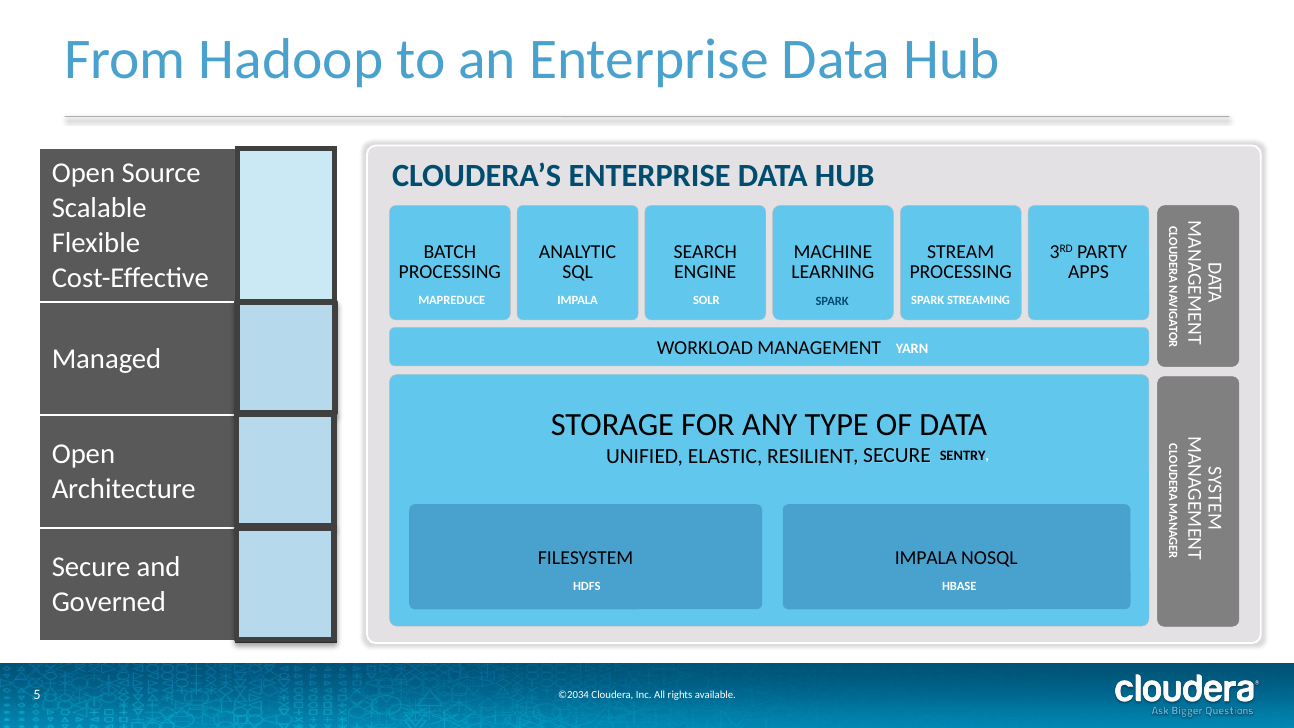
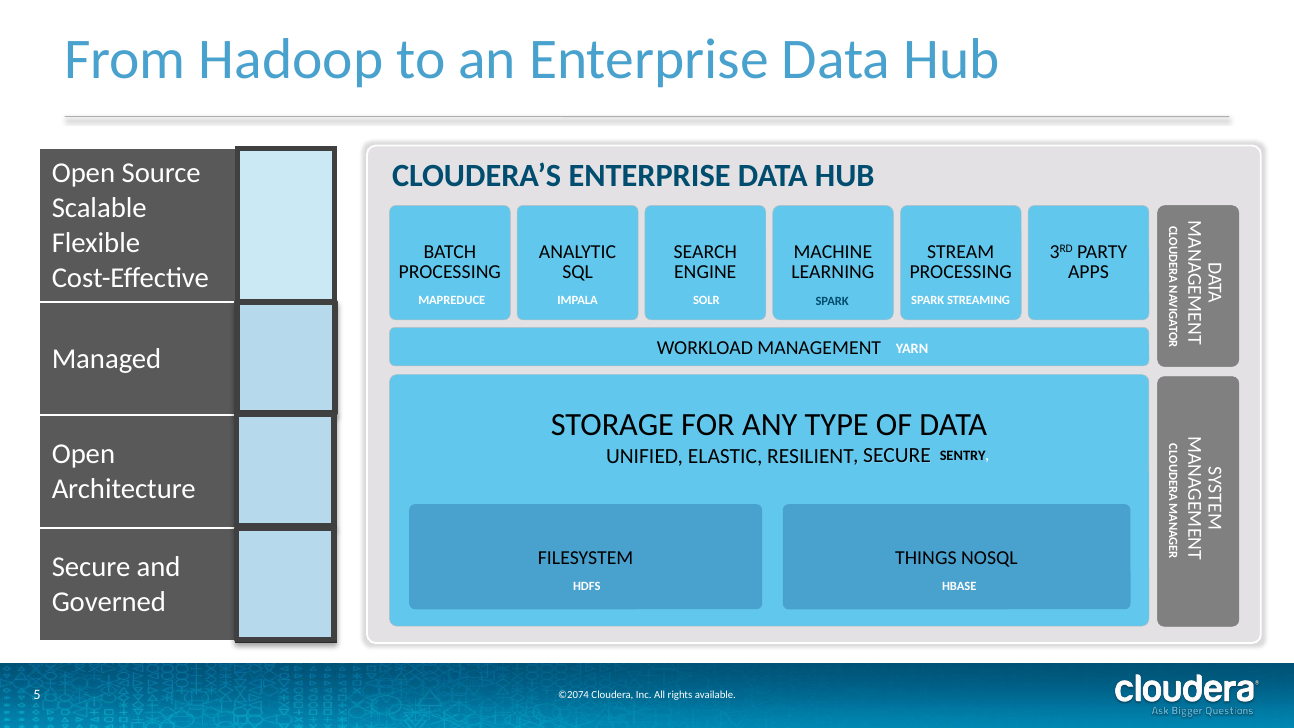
IMPALA at (926, 558): IMPALA -> THINGS
©2034: ©2034 -> ©2074
